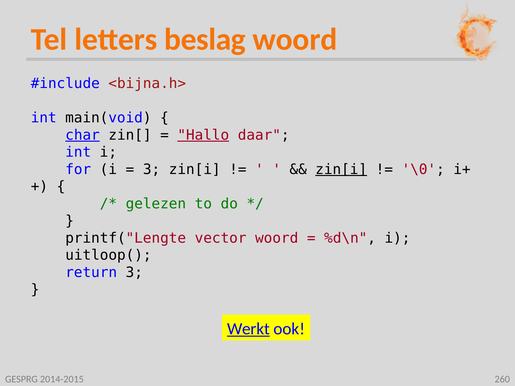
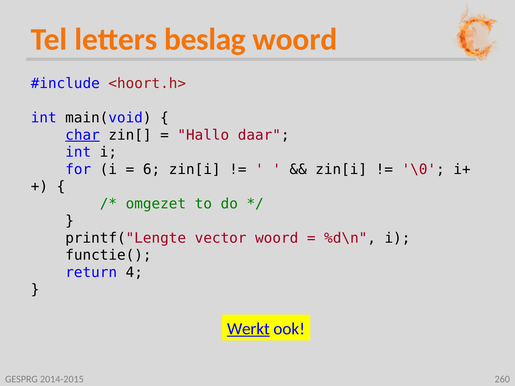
<bijna.h>: <bijna.h> -> <hoort.h>
Hallo underline: present -> none
3 at (152, 170): 3 -> 6
zin[i at (341, 170) underline: present -> none
gelezen: gelezen -> omgezet
uitloop(: uitloop( -> functie(
return 3: 3 -> 4
